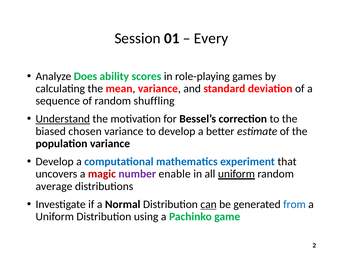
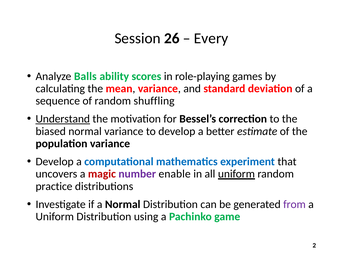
01: 01 -> 26
Does: Does -> Balls
biased chosen: chosen -> normal
average: average -> practice
can underline: present -> none
from colour: blue -> purple
